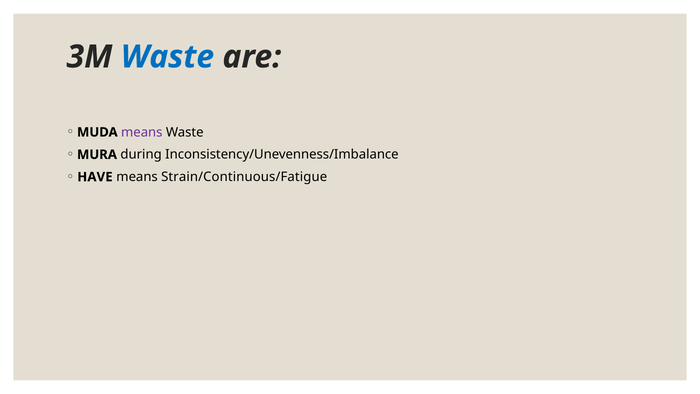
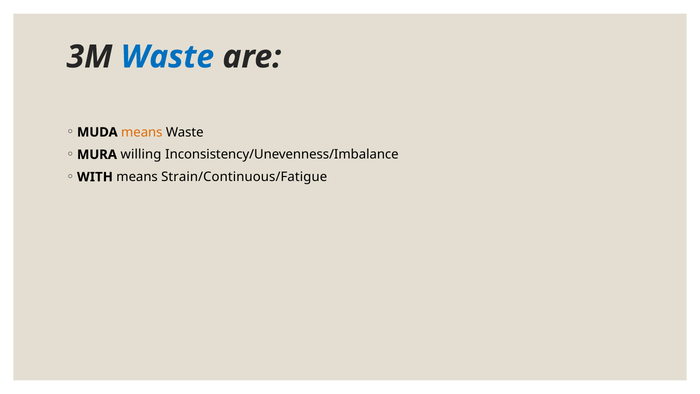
means at (142, 132) colour: purple -> orange
during: during -> willing
HAVE: HAVE -> WITH
